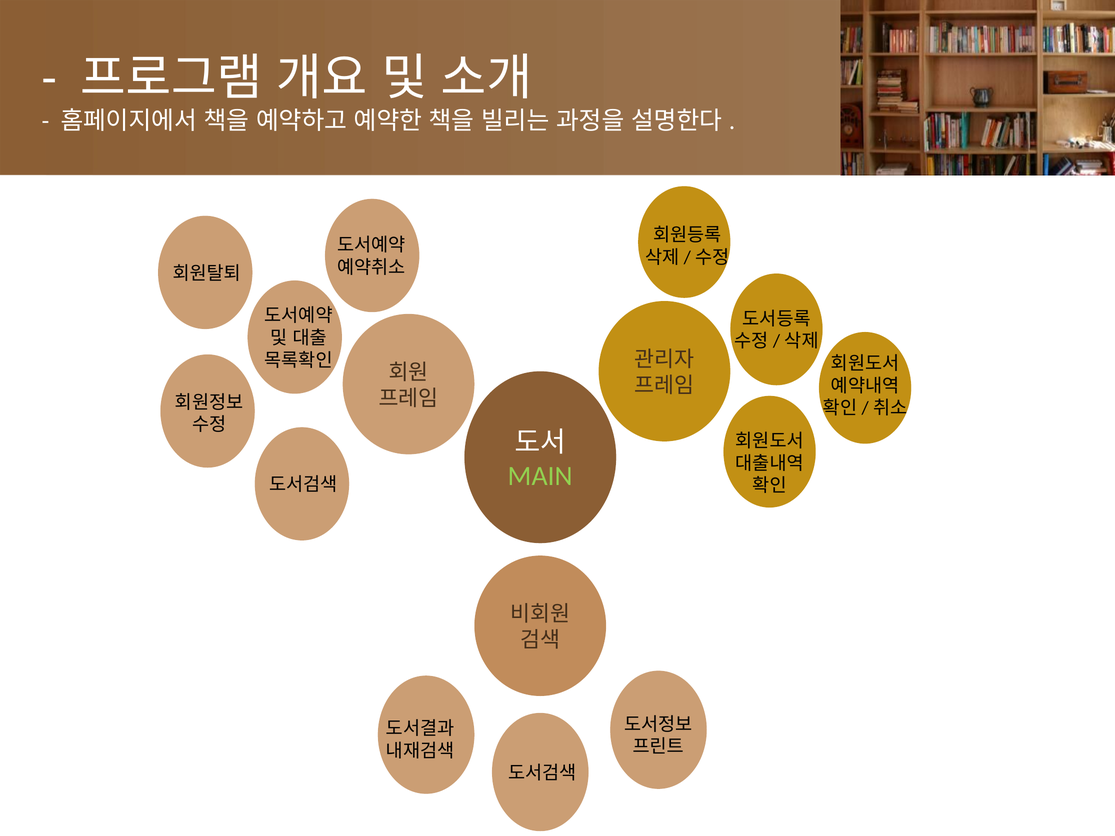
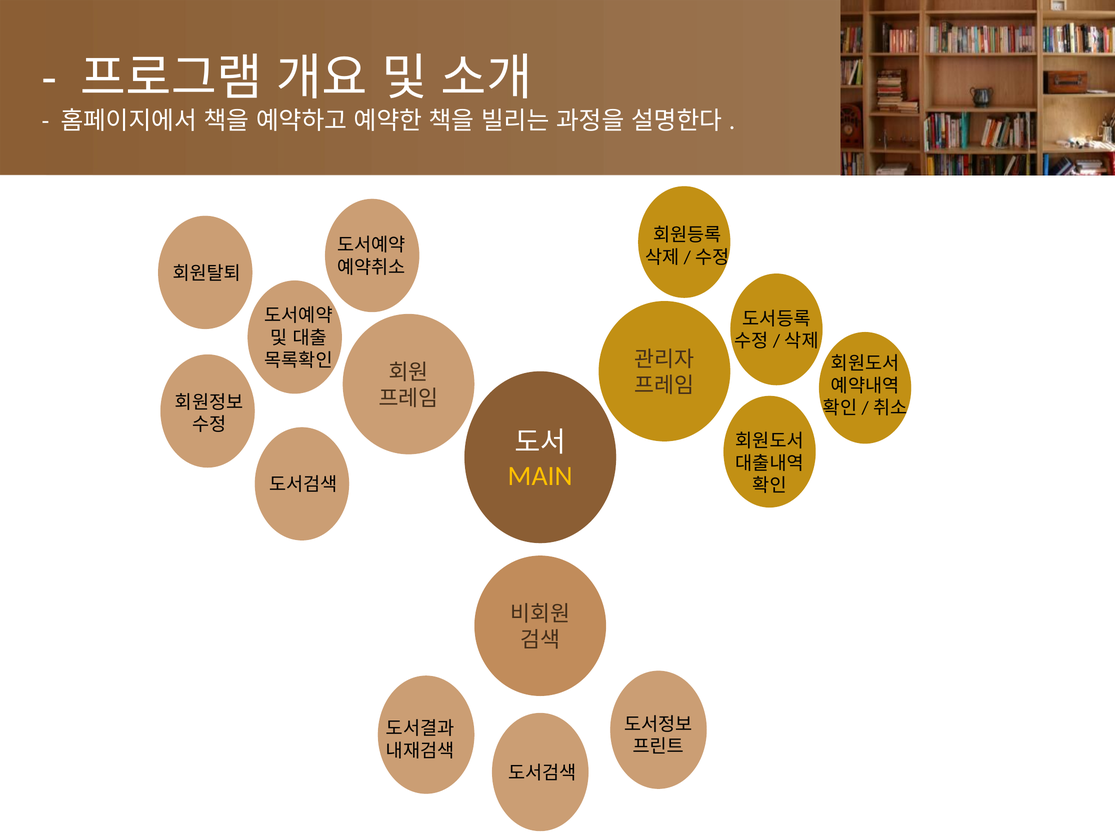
MAIN colour: light green -> yellow
